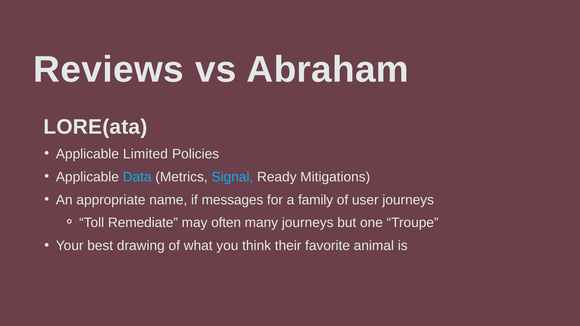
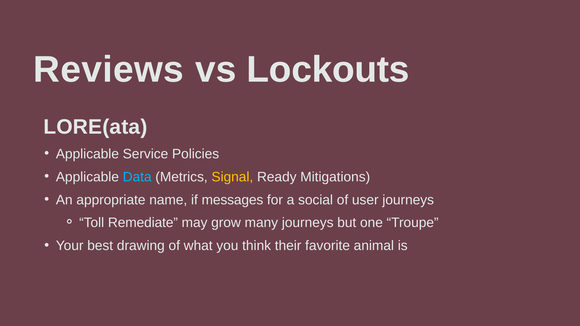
Abraham: Abraham -> Lockouts
Limited: Limited -> Service
Signal colour: light blue -> yellow
family: family -> social
often: often -> grow
